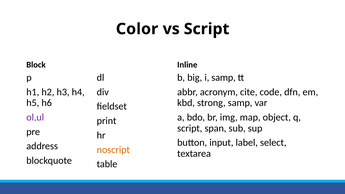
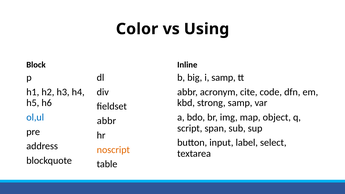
vs Script: Script -> Using
ol,ul colour: purple -> blue
print at (107, 121): print -> abbr
